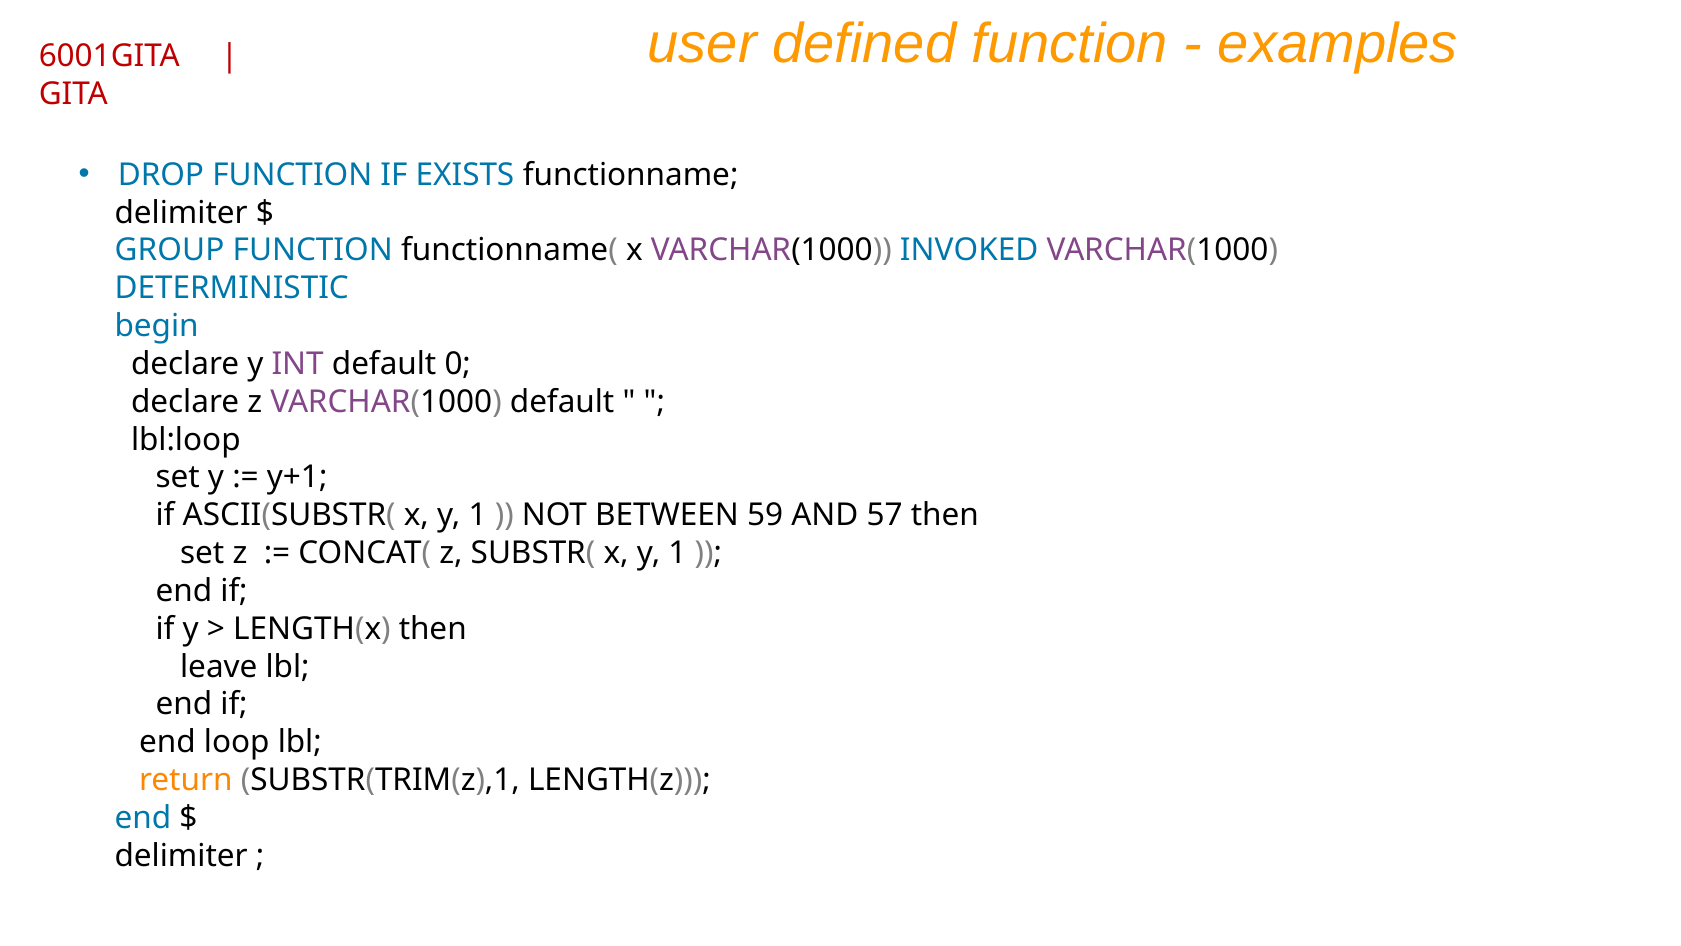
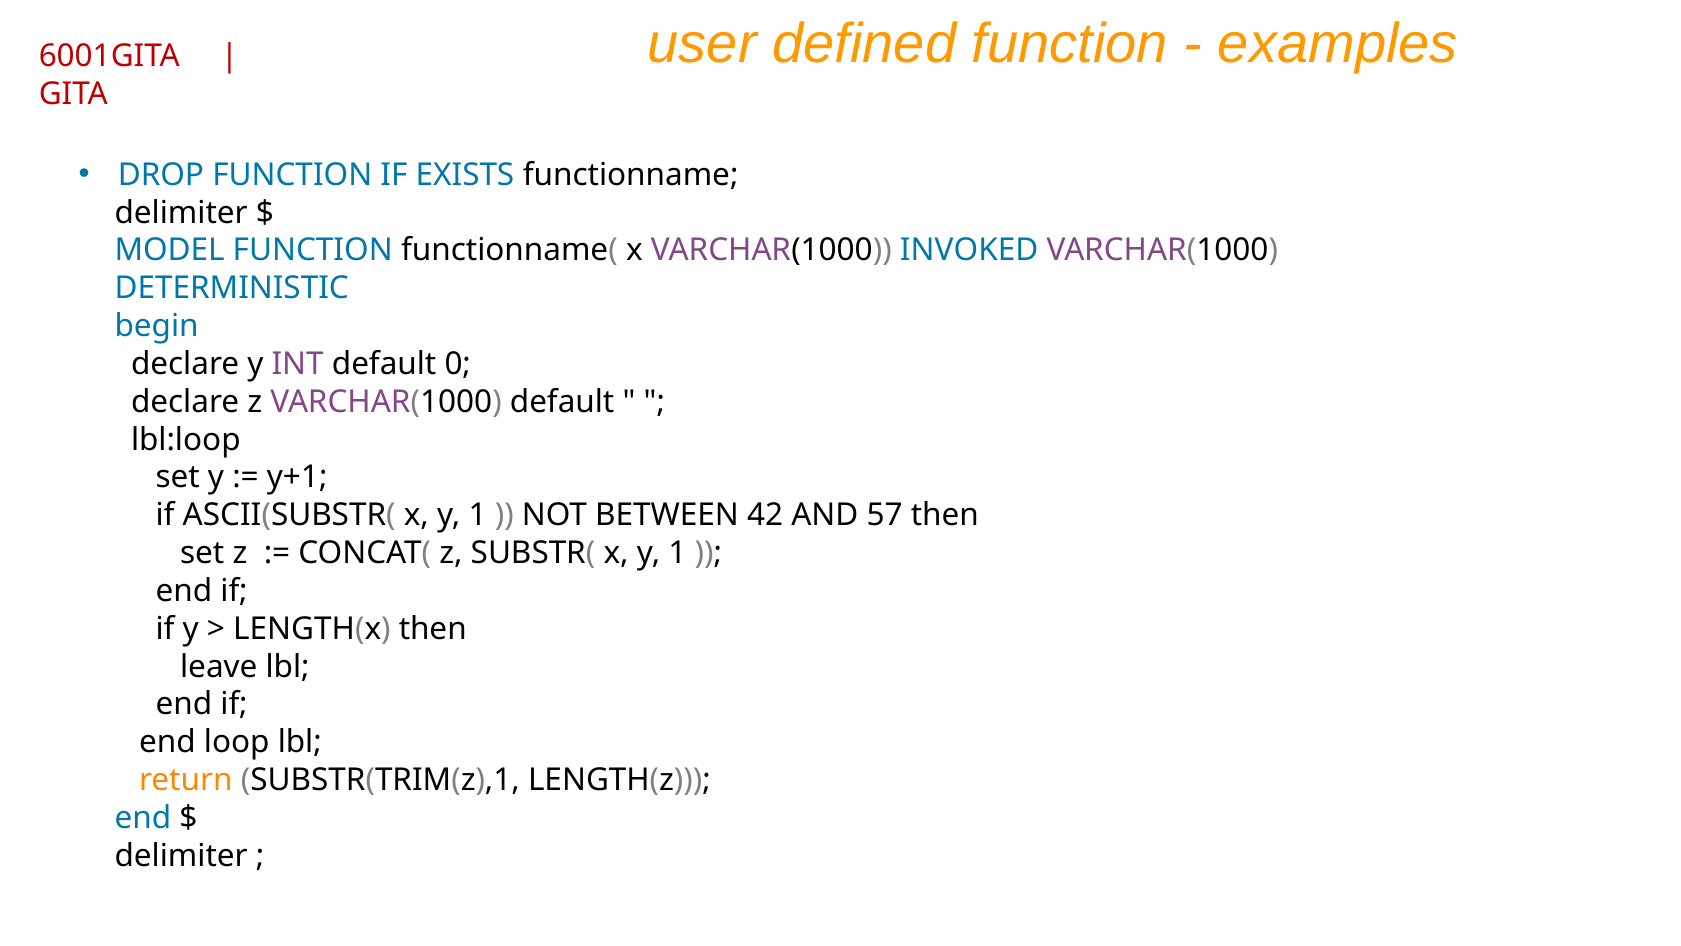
GROUP: GROUP -> MODEL
59: 59 -> 42
